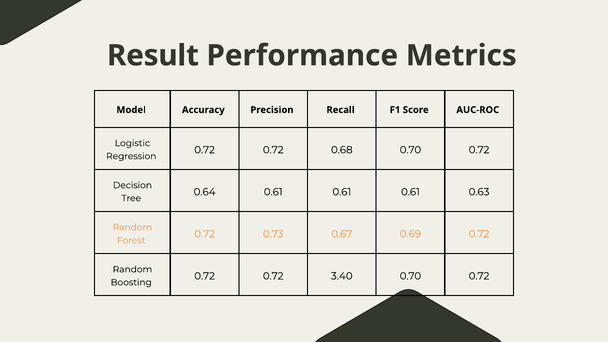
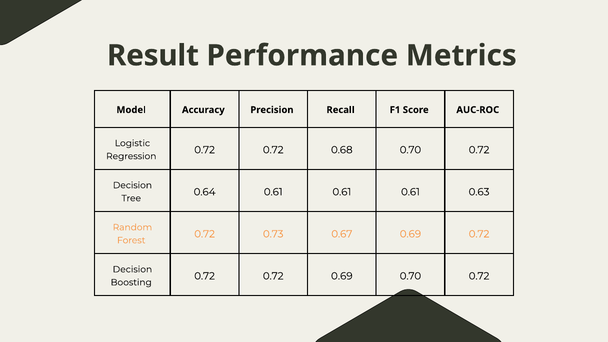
Random at (132, 269): Random -> Decision
0.72 3.40: 3.40 -> 0.69
